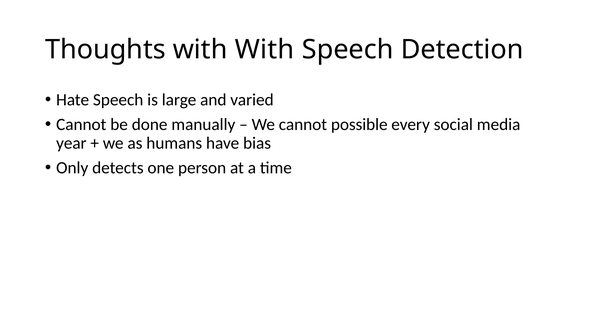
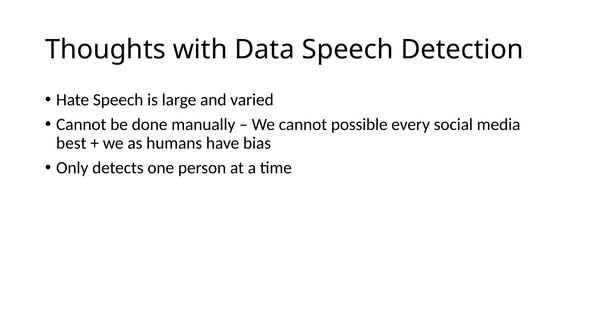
with With: With -> Data
year: year -> best
